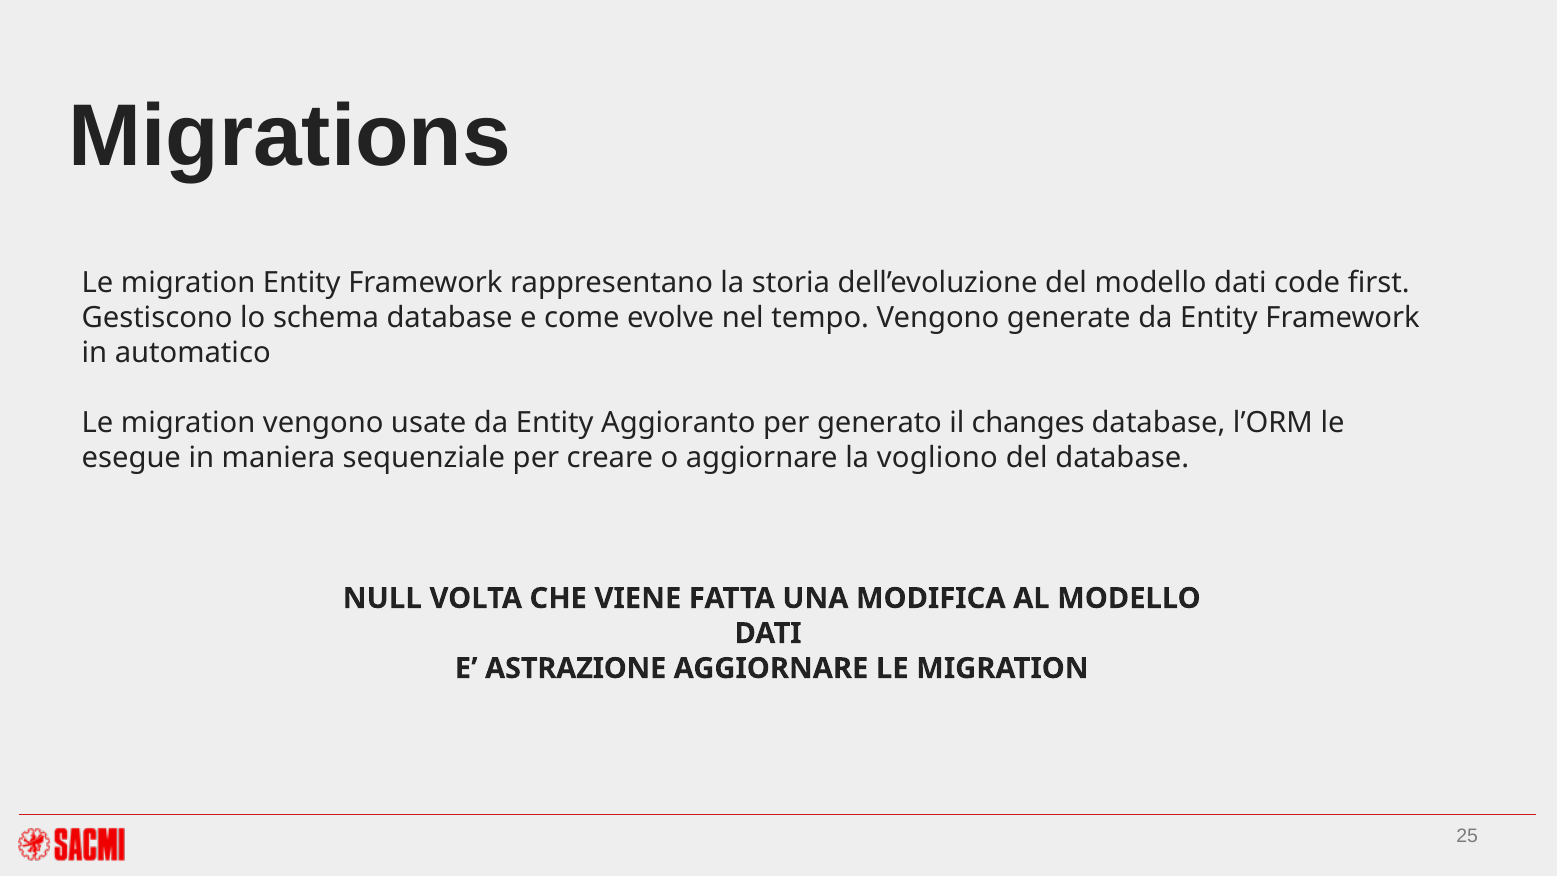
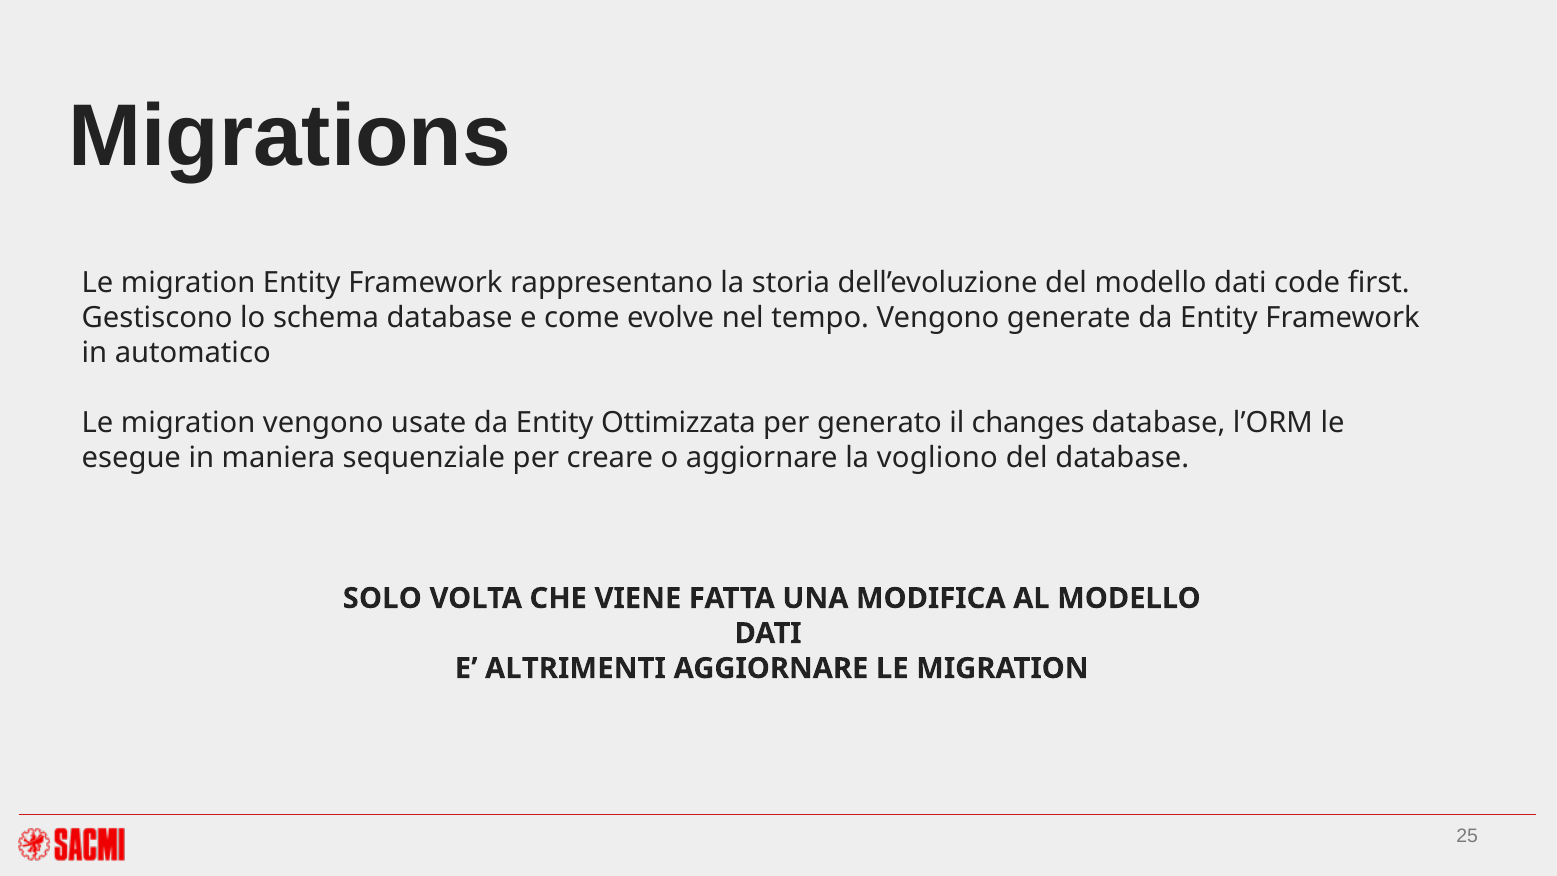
Aggioranto: Aggioranto -> Ottimizzata
NULL: NULL -> SOLO
ASTRAZIONE: ASTRAZIONE -> ALTRIMENTI
